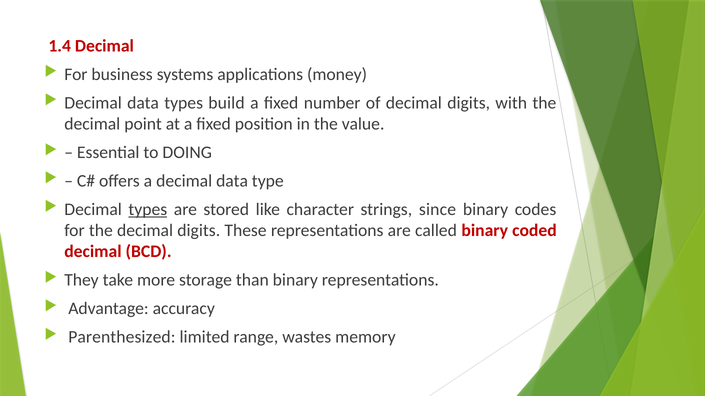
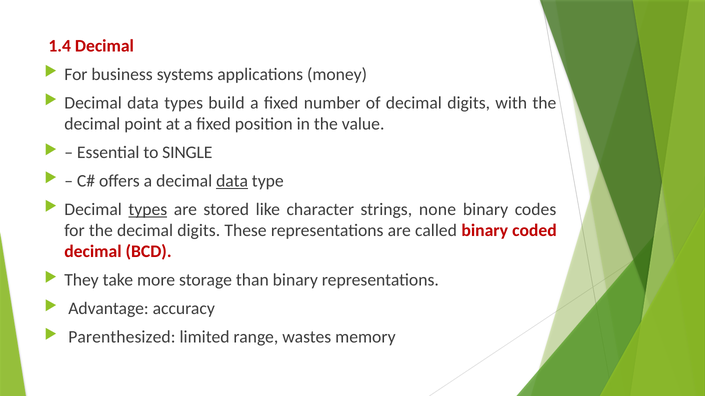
DOING: DOING -> SINGLE
data at (232, 181) underline: none -> present
since: since -> none
